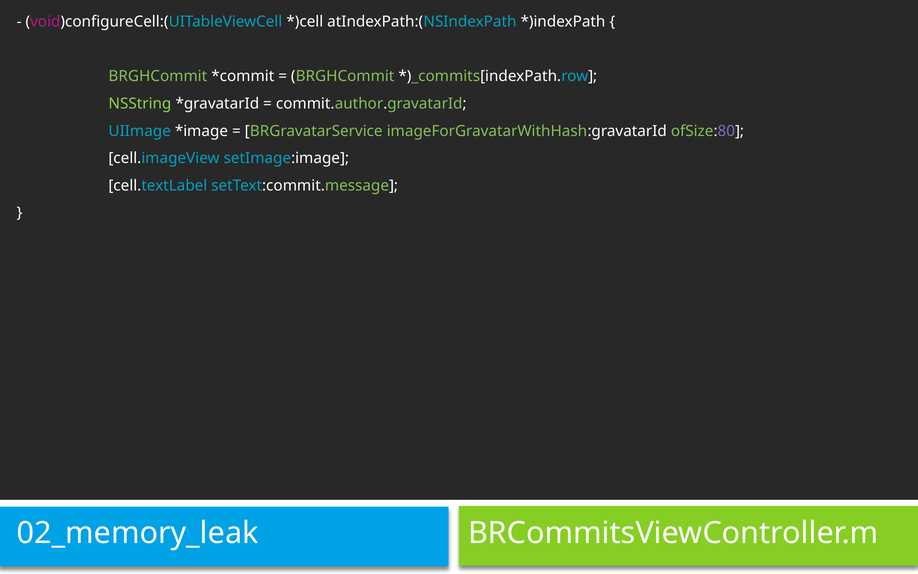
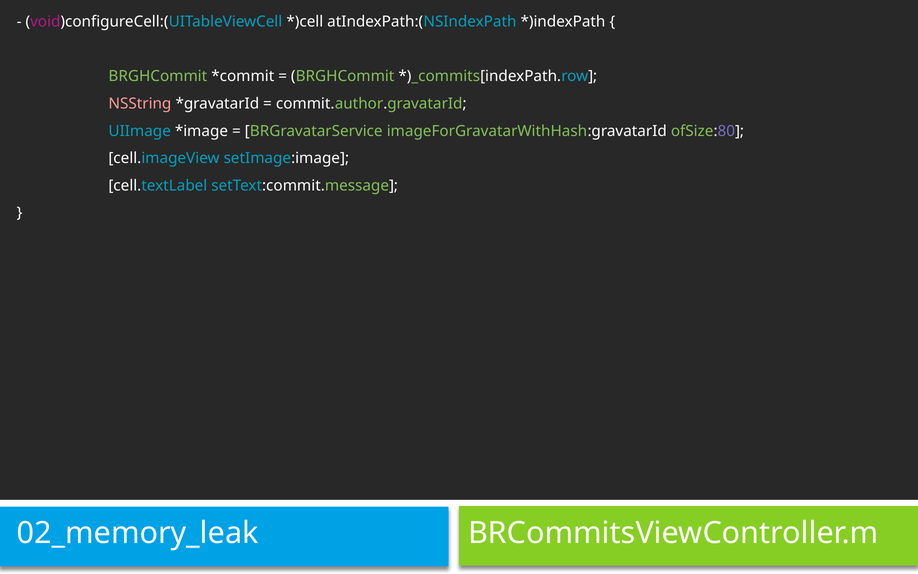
NSString colour: light green -> pink
